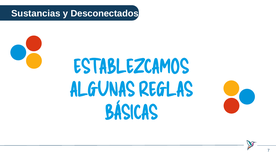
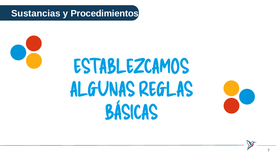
Desconectados: Desconectados -> Procedimientos
